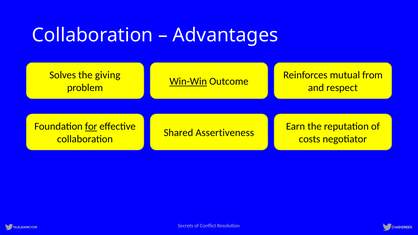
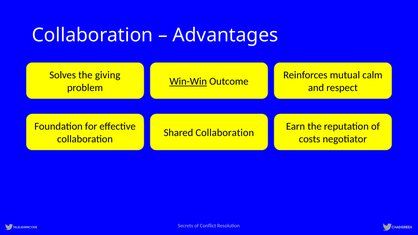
from: from -> calm
for underline: present -> none
Shared Assertiveness: Assertiveness -> Collaboration
